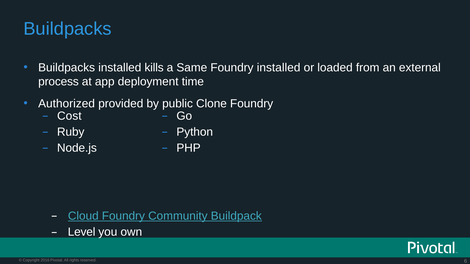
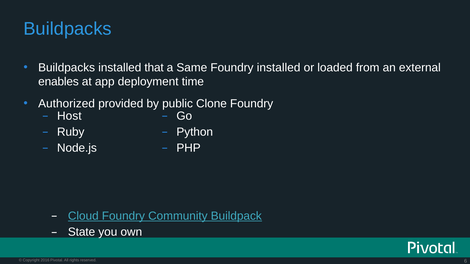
kills: kills -> that
process: process -> enables
Cost: Cost -> Host
Level: Level -> State
